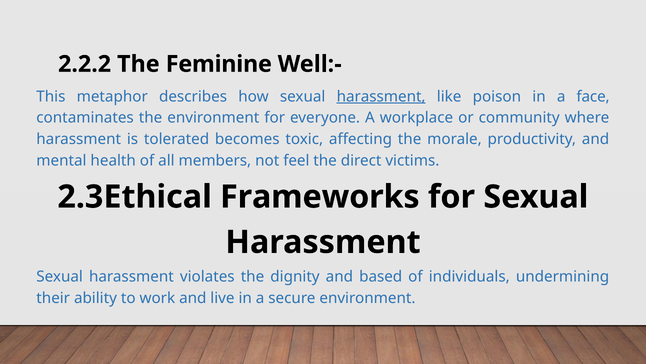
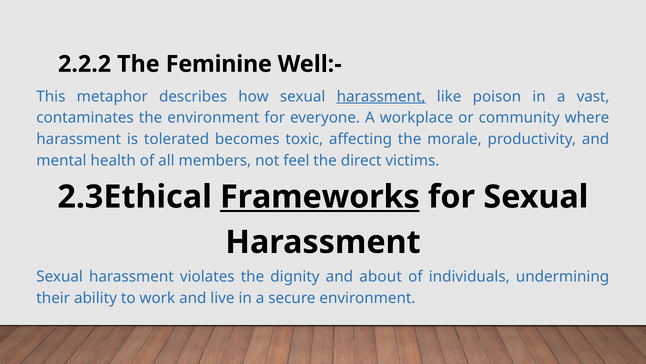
face: face -> vast
Frameworks underline: none -> present
based: based -> about
